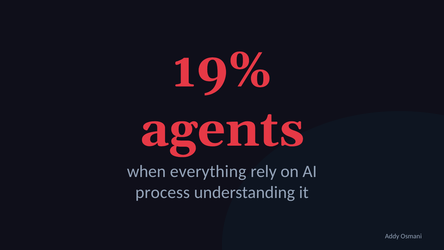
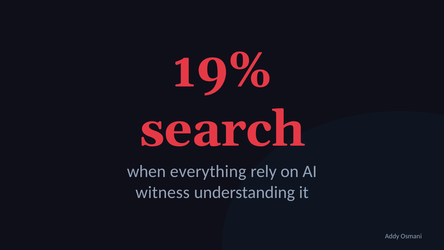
agents: agents -> search
process: process -> witness
